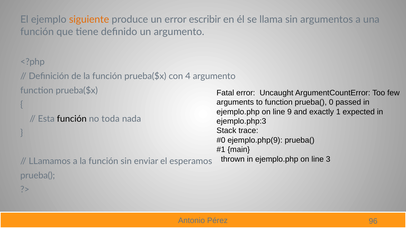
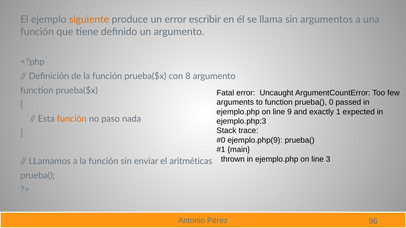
4: 4 -> 8
función at (72, 119) colour: black -> orange
toda: toda -> paso
esperamos: esperamos -> aritméticas
